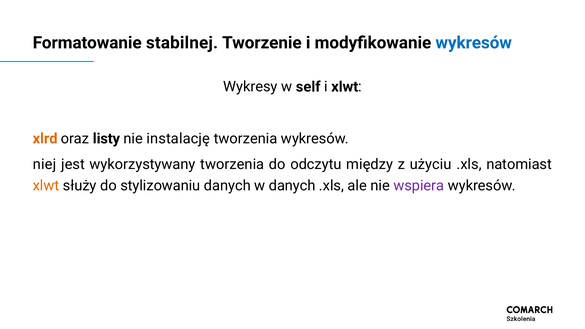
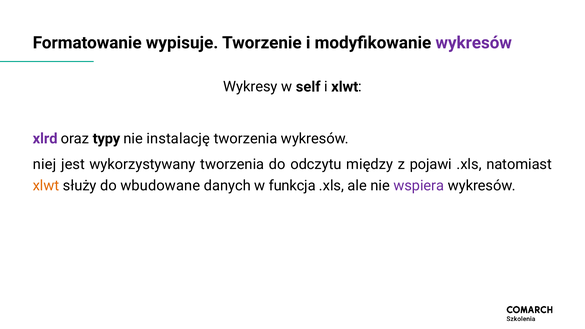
stabilnej: stabilnej -> wypisuje
wykresów at (474, 43) colour: blue -> purple
xlrd colour: orange -> purple
listy: listy -> typy
użyciu: użyciu -> pojawi
stylizowaniu: stylizowaniu -> wbudowane
w danych: danych -> funkcja
